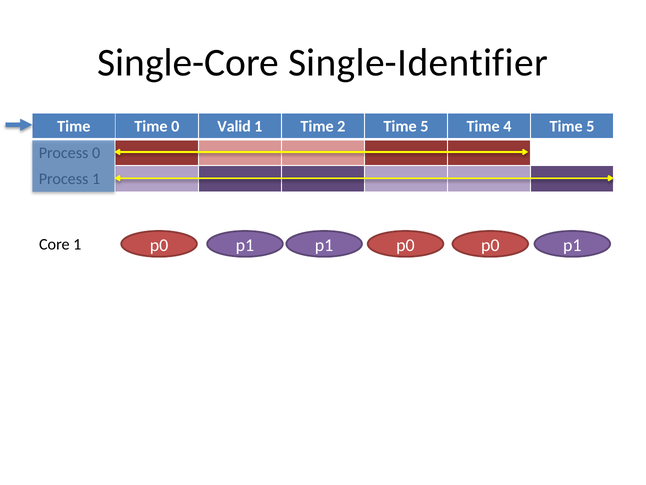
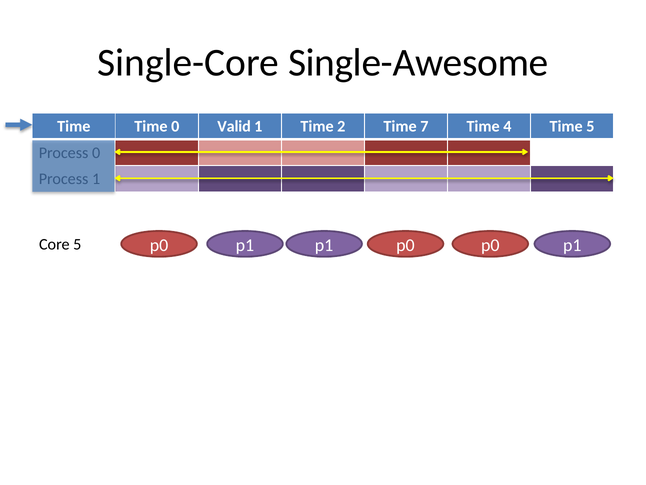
Single-Identifier: Single-Identifier -> Single-Awesome
2 Time 5: 5 -> 7
Core 1: 1 -> 5
